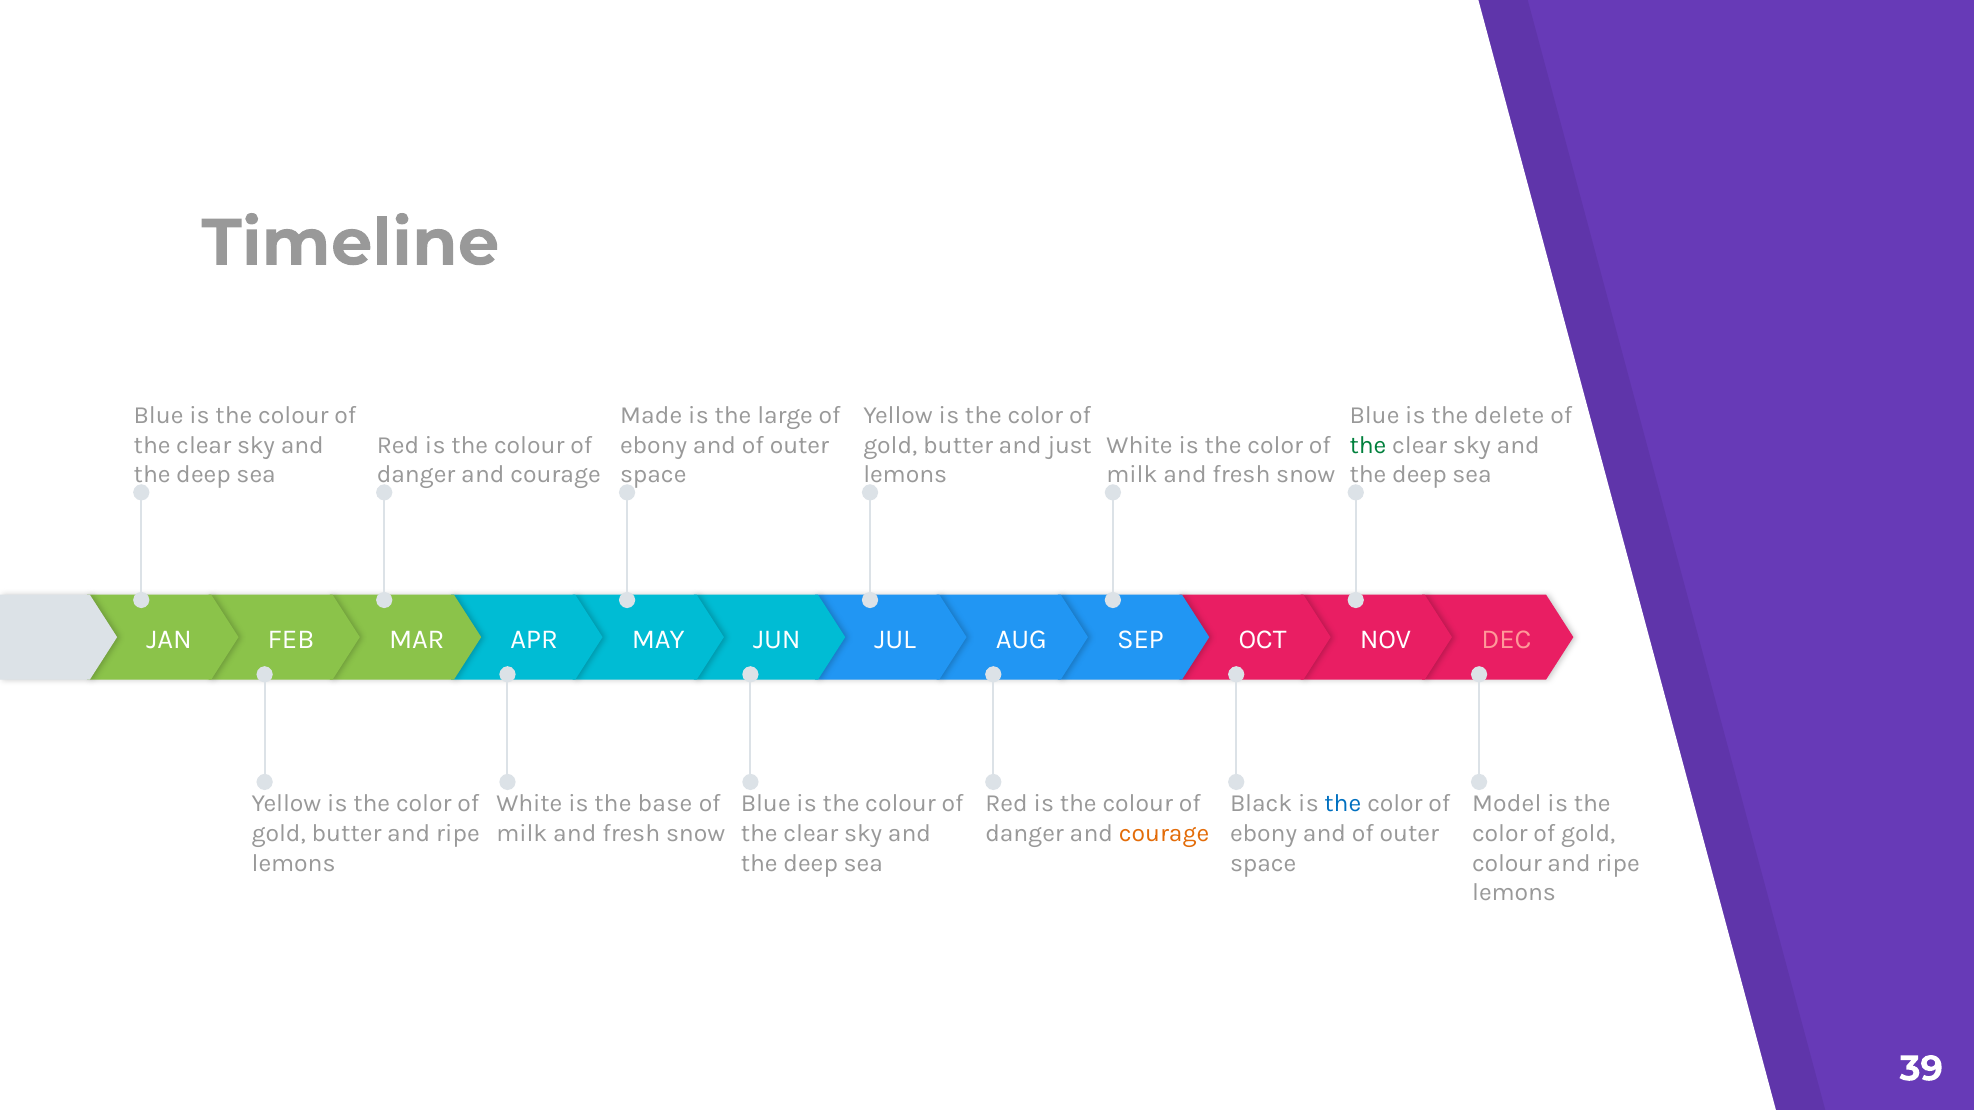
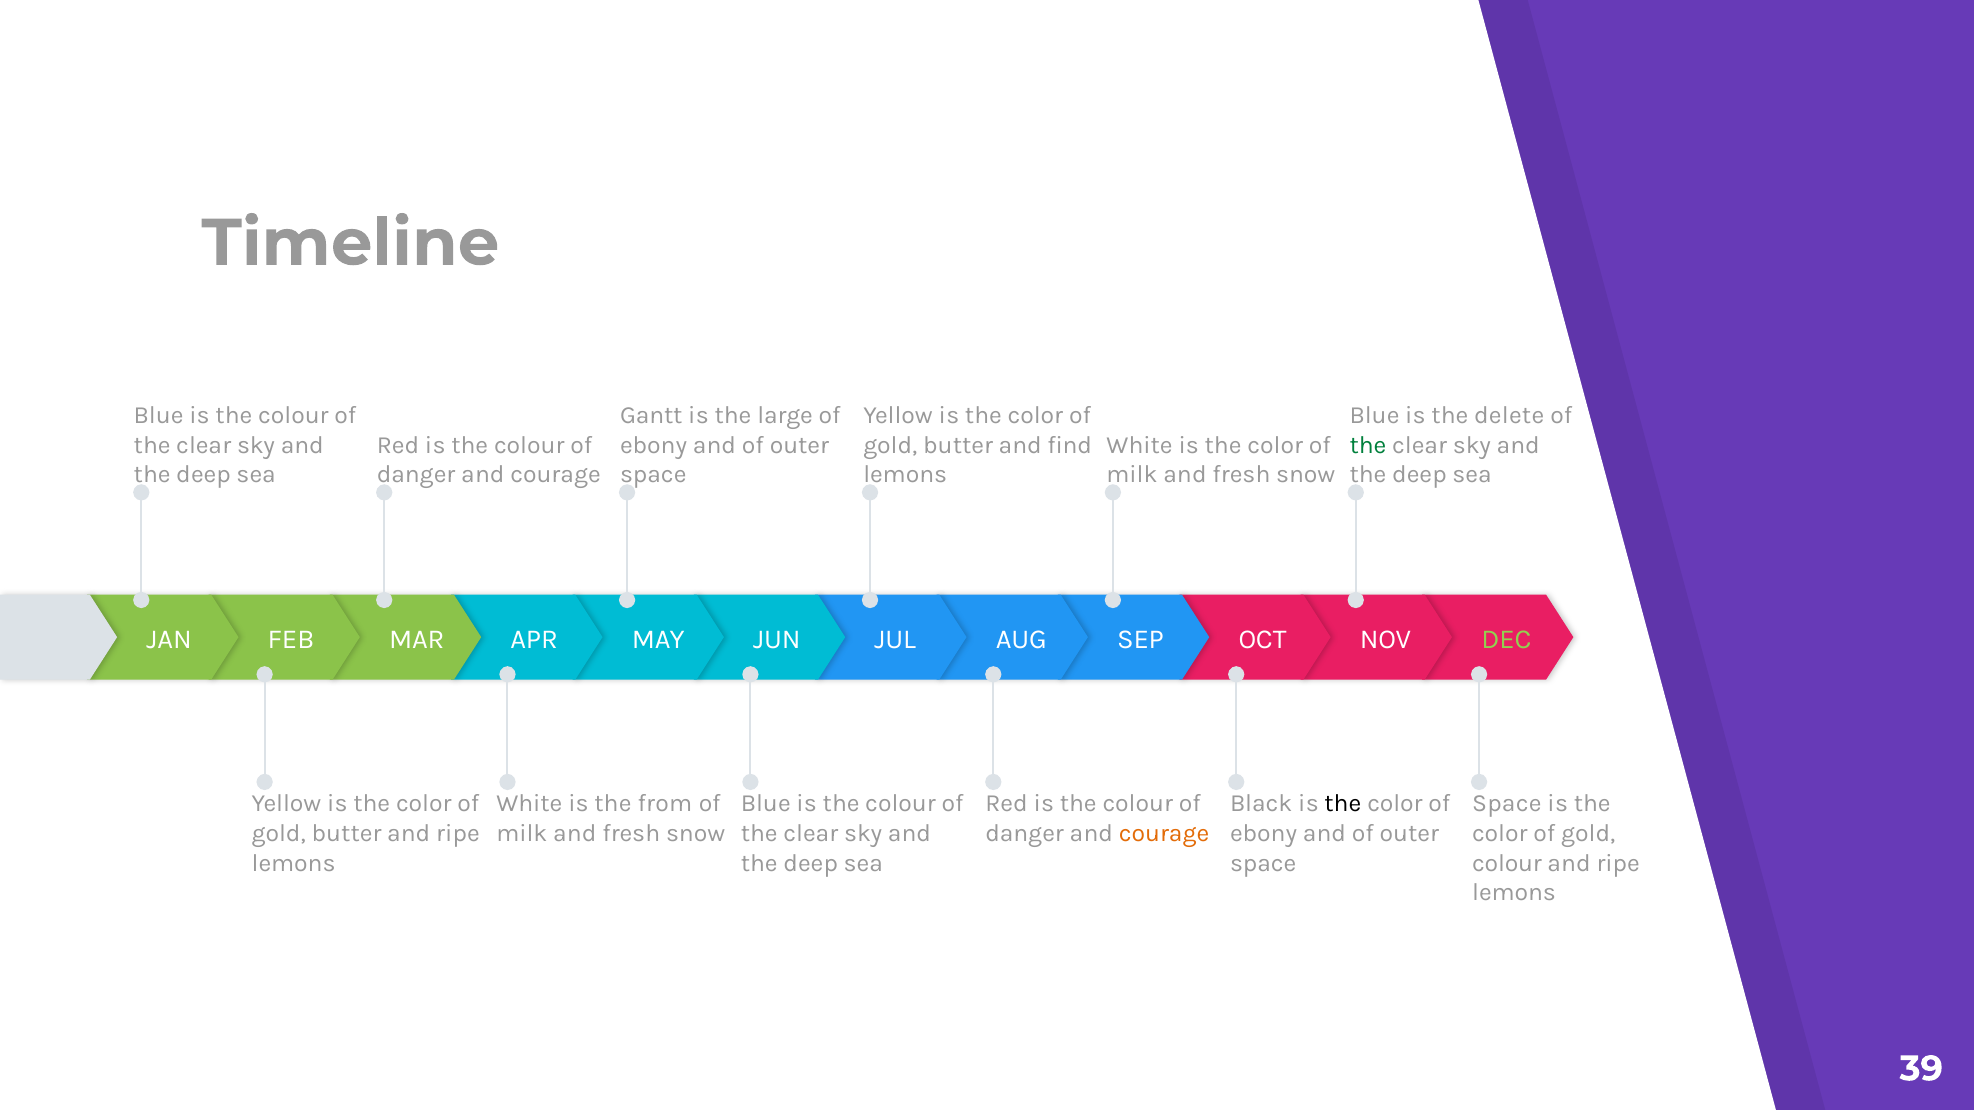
Made: Made -> Gantt
just: just -> find
DEC colour: pink -> light green
base: base -> from
the at (1343, 804) colour: blue -> black
Model at (1507, 804): Model -> Space
